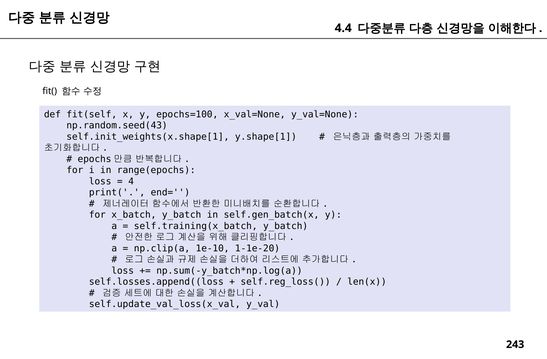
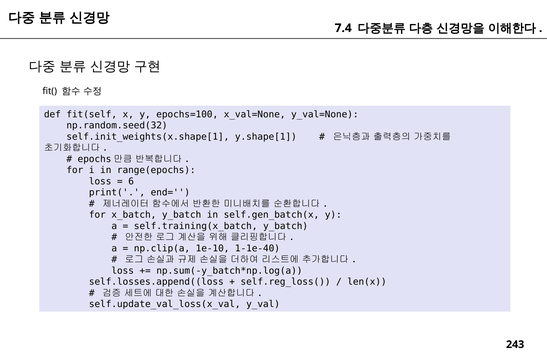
4.4: 4.4 -> 7.4
np.random.seed(43: np.random.seed(43 -> np.random.seed(32
4: 4 -> 6
1-1e-20: 1-1e-20 -> 1-1e-40
